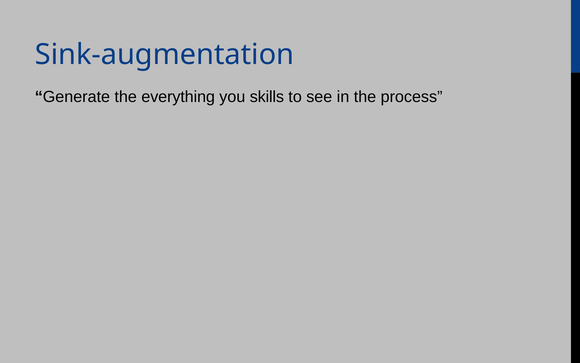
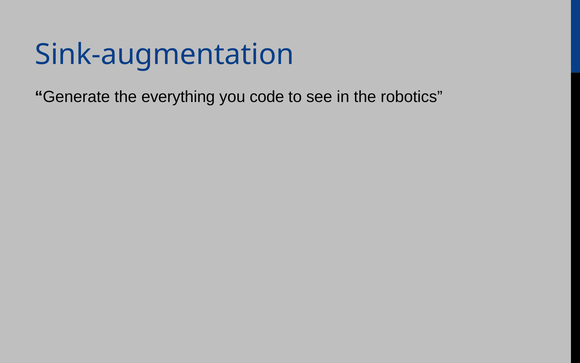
skills: skills -> code
process: process -> robotics
